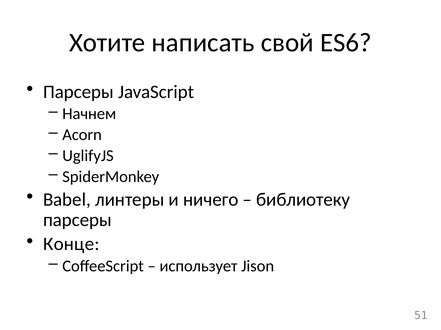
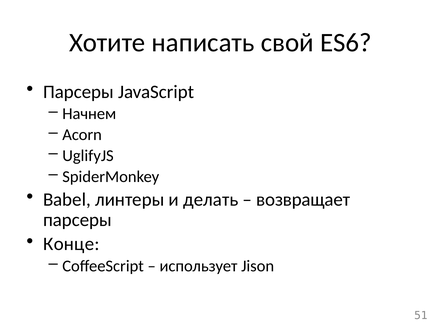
ничего: ничего -> делать
библиотеку: библиотеку -> возвращает
